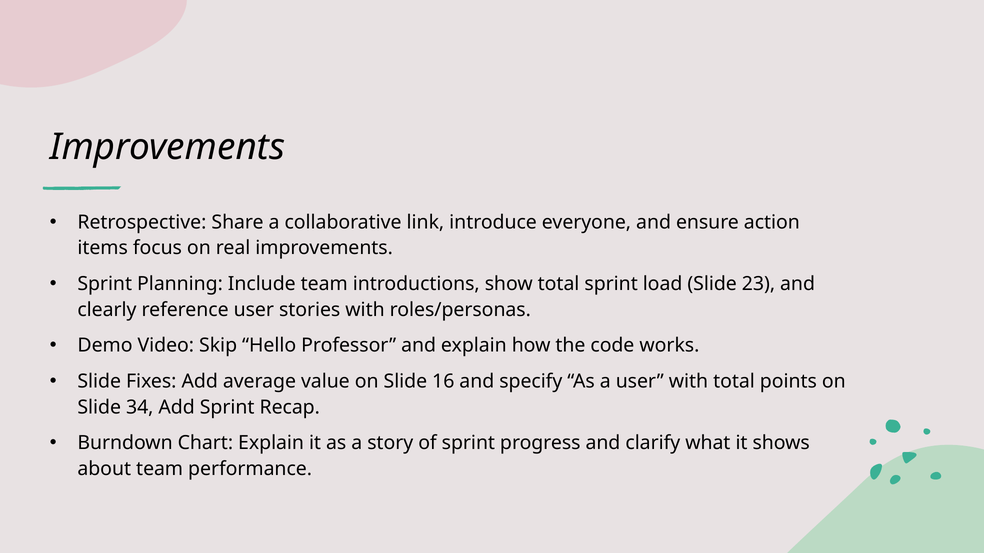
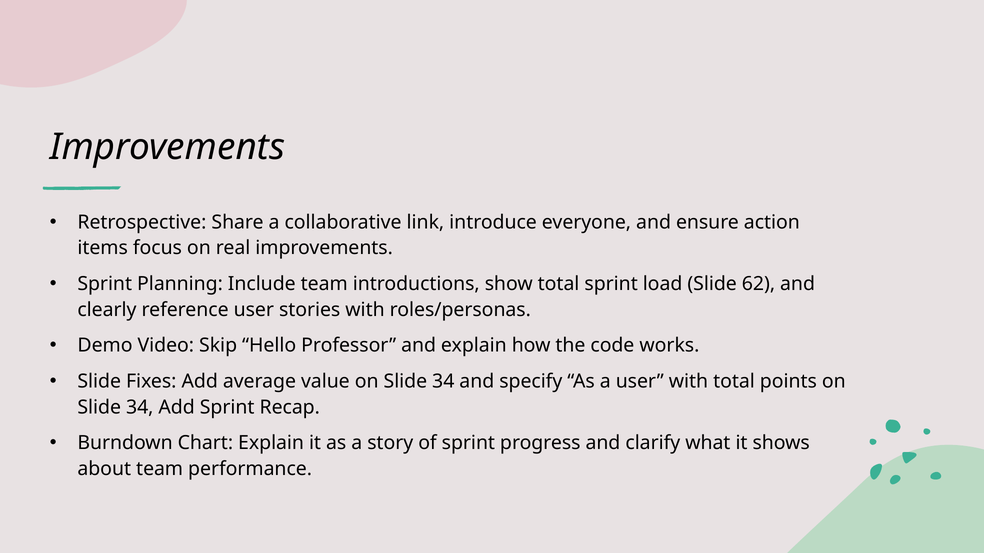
23: 23 -> 62
value on Slide 16: 16 -> 34
